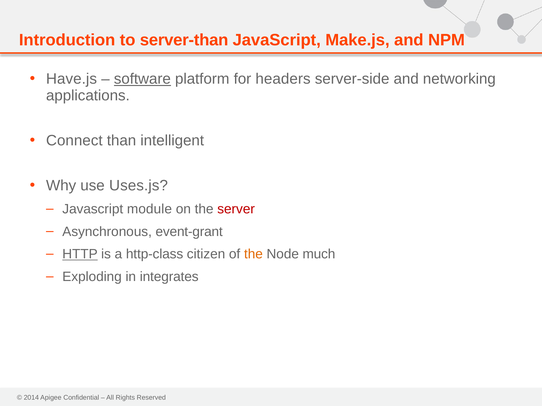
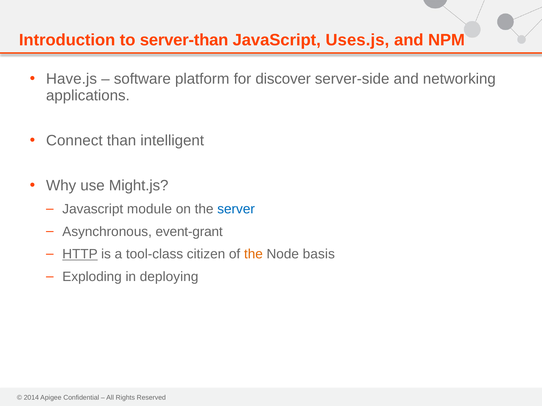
Make.js: Make.js -> Uses.js
software underline: present -> none
headers: headers -> discover
Uses.js: Uses.js -> Might.js
server colour: red -> blue
http-class: http-class -> tool-class
much: much -> basis
integrates: integrates -> deploying
